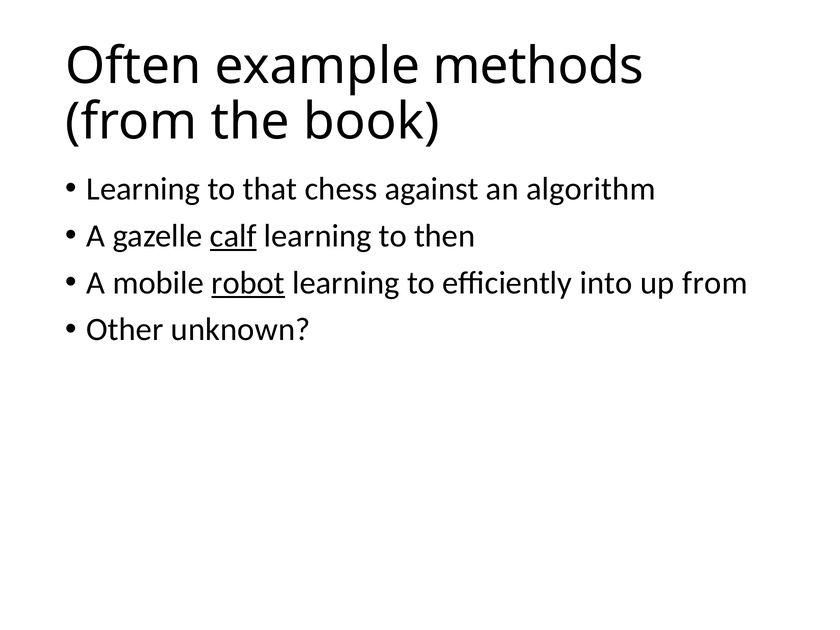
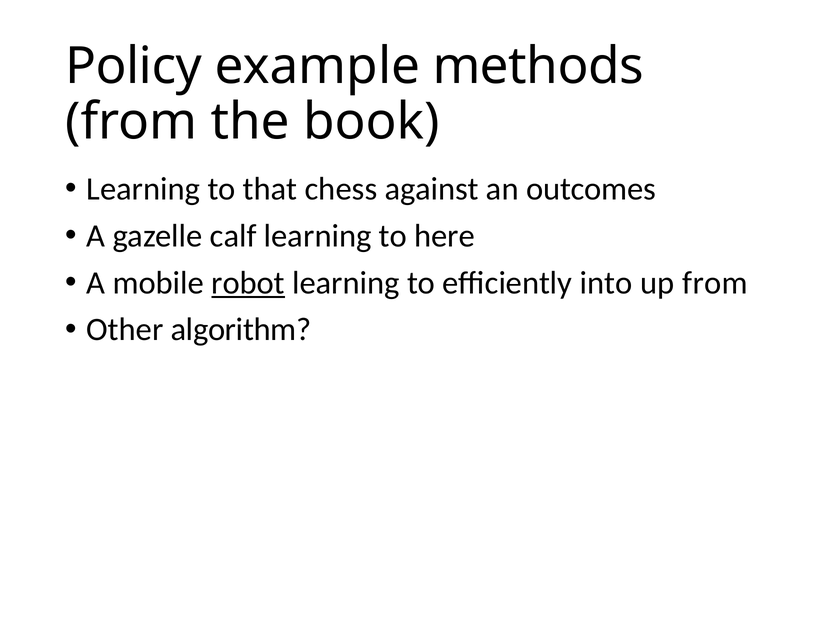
Often: Often -> Policy
algorithm: algorithm -> outcomes
calf underline: present -> none
then: then -> here
unknown: unknown -> algorithm
